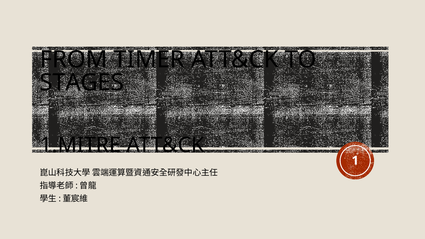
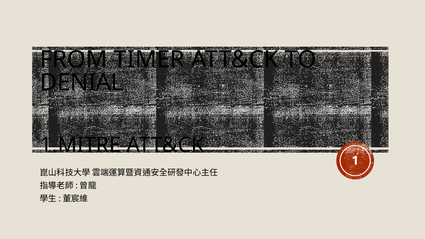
STAGES: STAGES -> DENIAL
